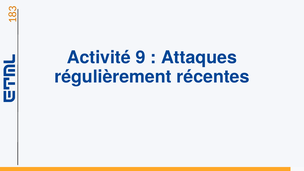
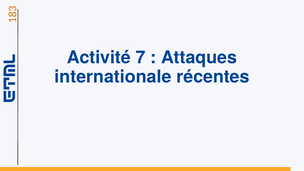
9: 9 -> 7
régulièrement: régulièrement -> internationale
